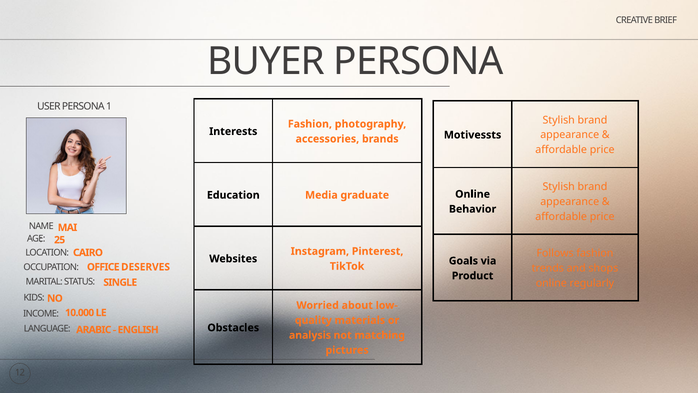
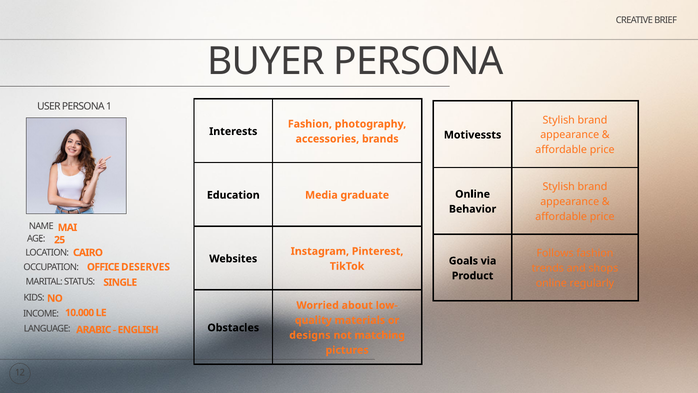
analysis: analysis -> designs
